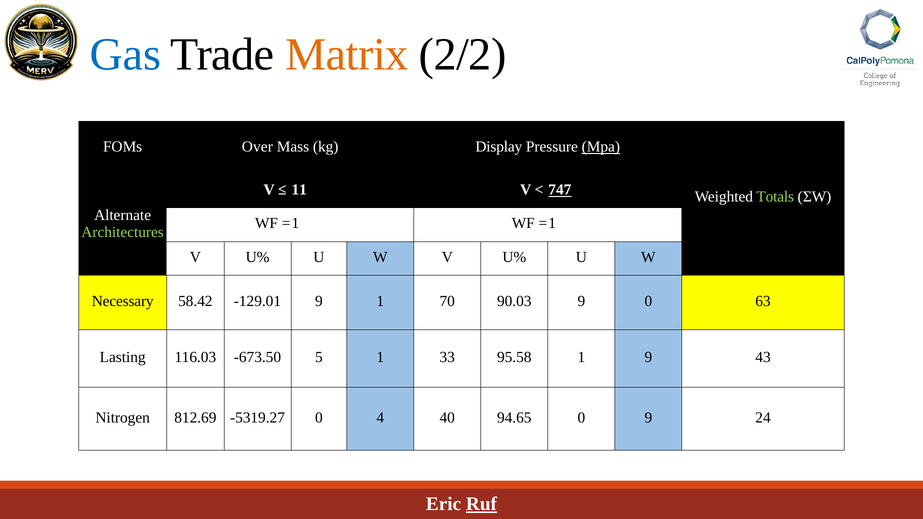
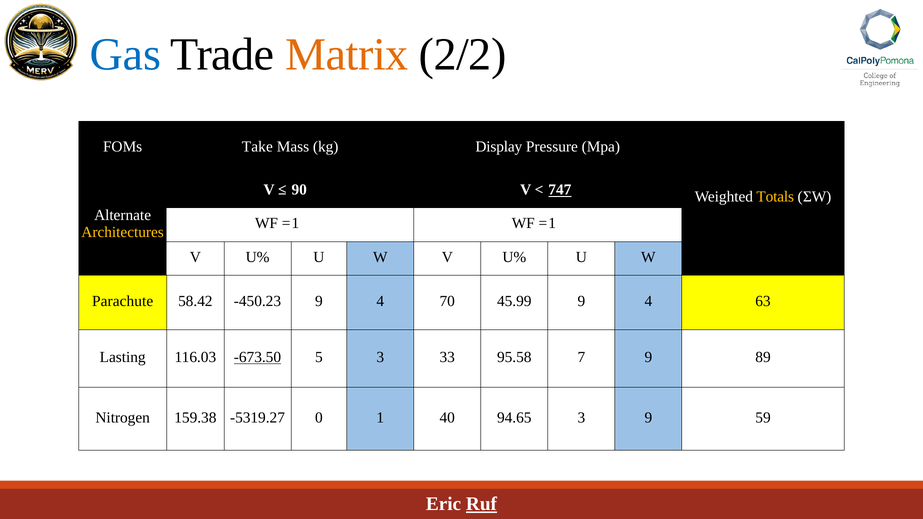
Over: Over -> Take
Mpa underline: present -> none
11: 11 -> 90
Totals colour: light green -> yellow
Architectures colour: light green -> yellow
Necessary: Necessary -> Parachute
-129.01: -129.01 -> -450.23
1 at (380, 301): 1 -> 4
90.03: 90.03 -> 45.99
0 at (648, 301): 0 -> 4
-673.50 underline: none -> present
5 1: 1 -> 3
95.58 1: 1 -> 7
43: 43 -> 89
812.69: 812.69 -> 159.38
4: 4 -> 1
94.65 0: 0 -> 3
24: 24 -> 59
